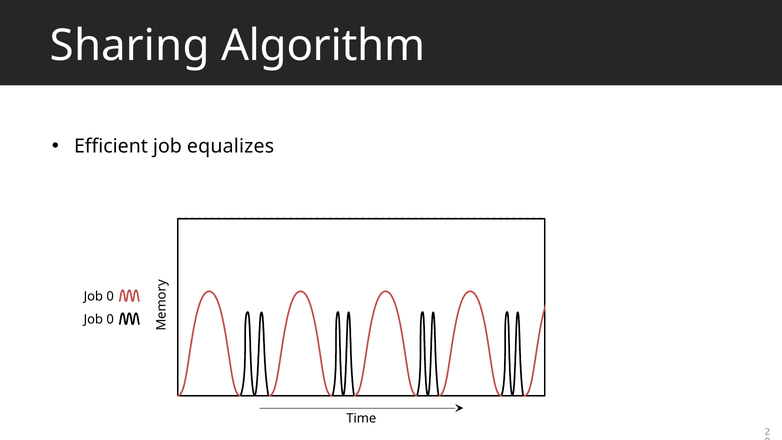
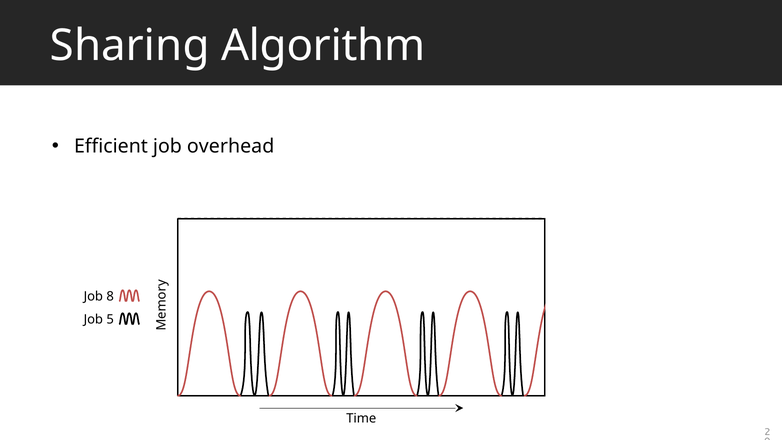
equalizes: equalizes -> overhead
0 at (110, 296): 0 -> 8
0 at (110, 320): 0 -> 5
